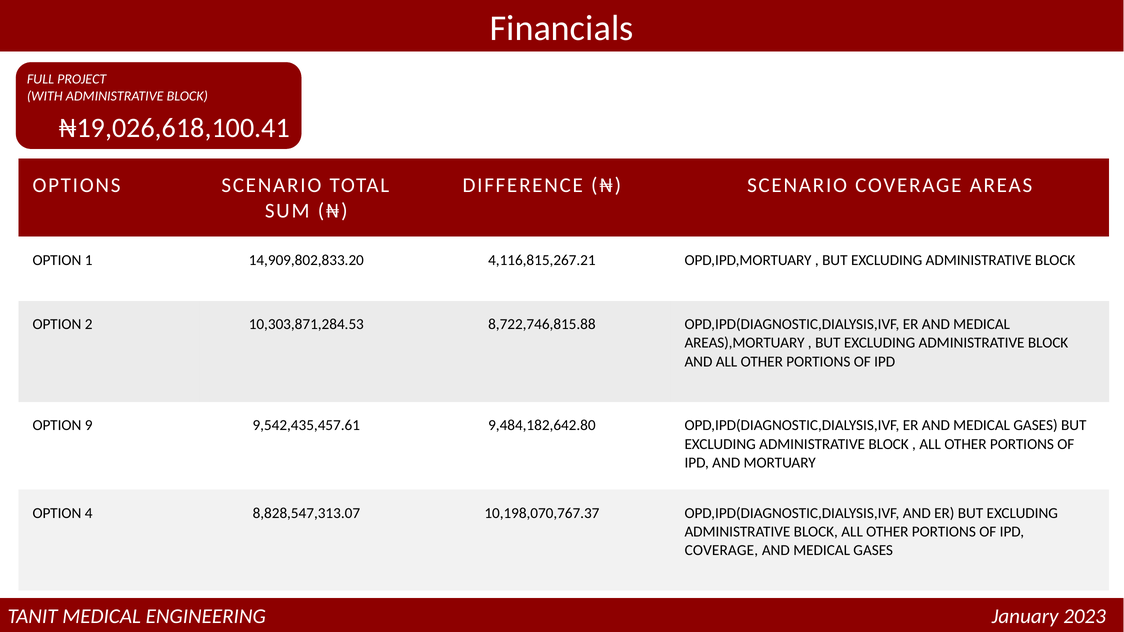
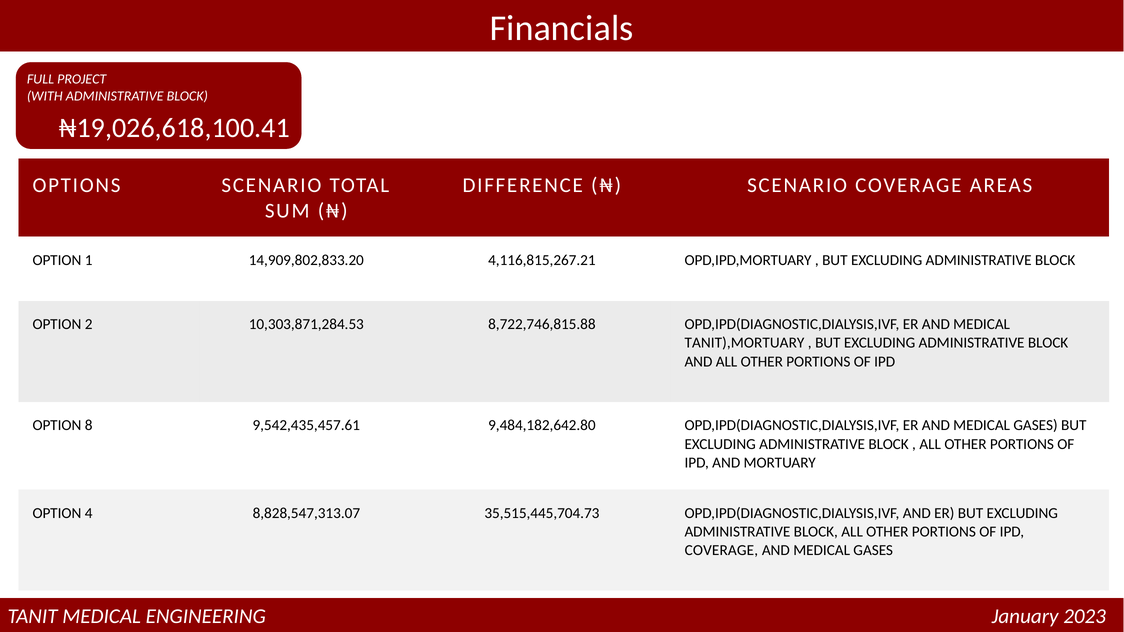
AREAS),MORTUARY: AREAS),MORTUARY -> TANIT),MORTUARY
9: 9 -> 8
10,198,070,767.37: 10,198,070,767.37 -> 35,515,445,704.73
